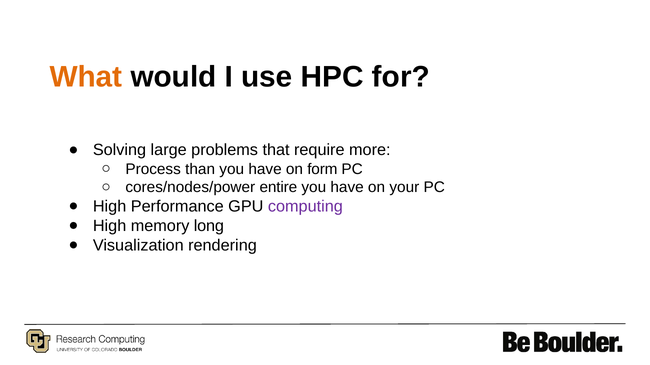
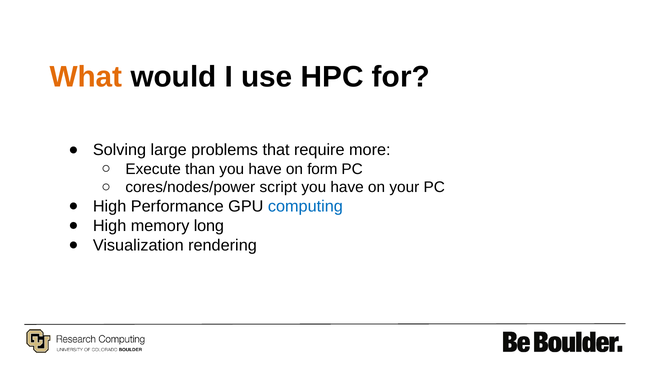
Process: Process -> Execute
entire: entire -> script
computing colour: purple -> blue
